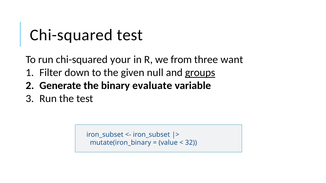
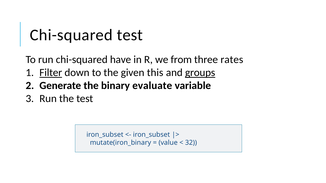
your: your -> have
want: want -> rates
Filter underline: none -> present
null: null -> this
